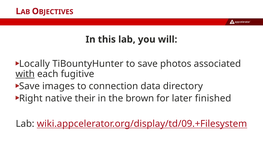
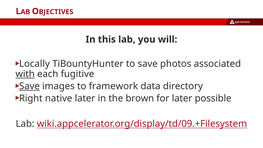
Save at (29, 86) underline: none -> present
connection: connection -> framework
native their: their -> later
finished: finished -> possible
